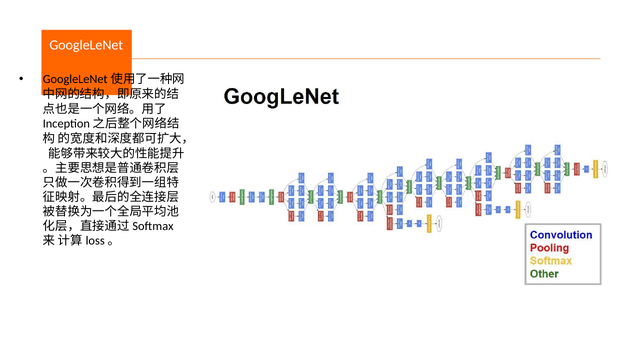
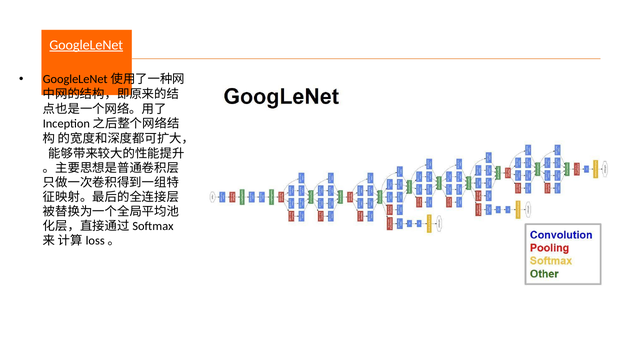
GoogleLeNet underline: none -> present
